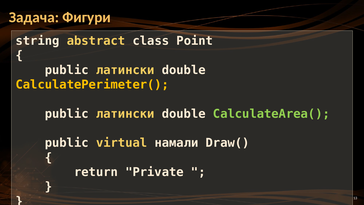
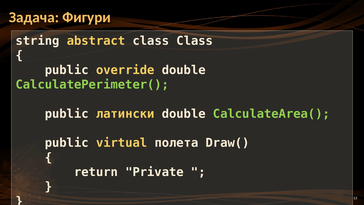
class Point: Point -> Class
латински at (125, 70): латински -> override
CalculatePerimeter( colour: yellow -> light green
намали: намали -> полета
